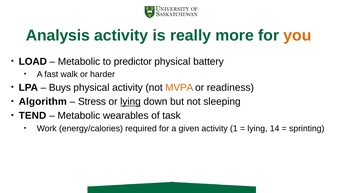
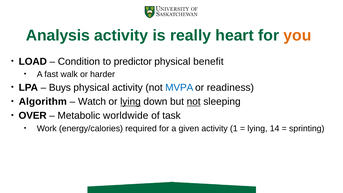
more: more -> heart
Metabolic at (79, 62): Metabolic -> Condition
battery: battery -> benefit
MVPA colour: orange -> blue
Stress: Stress -> Watch
not at (194, 102) underline: none -> present
TEND: TEND -> OVER
wearables: wearables -> worldwide
